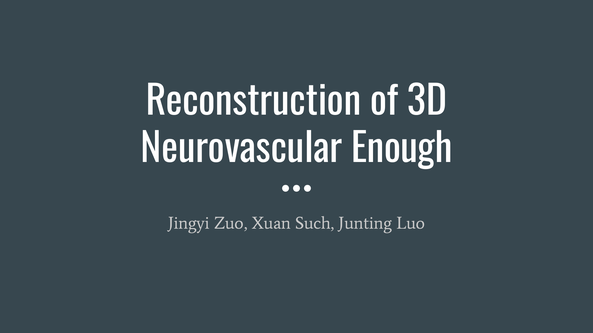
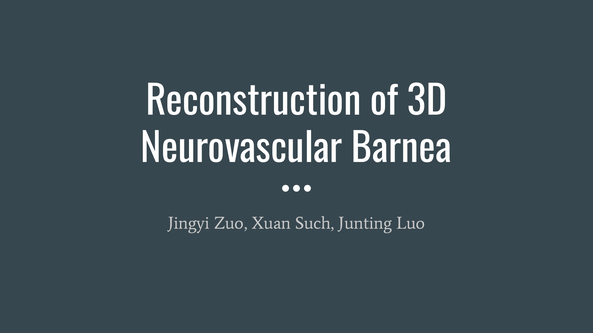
Enough: Enough -> Barnea
